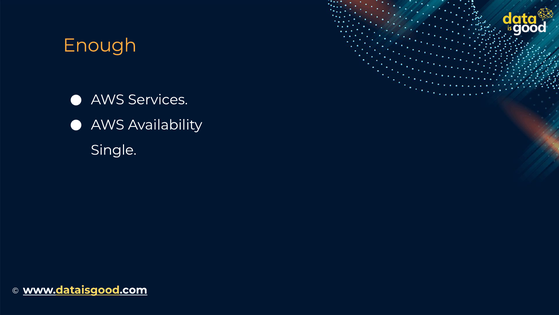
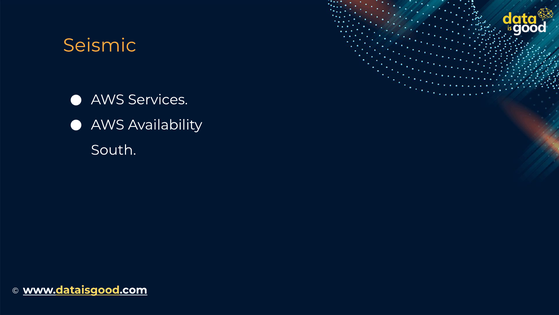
Enough: Enough -> Seismic
Single: Single -> South
